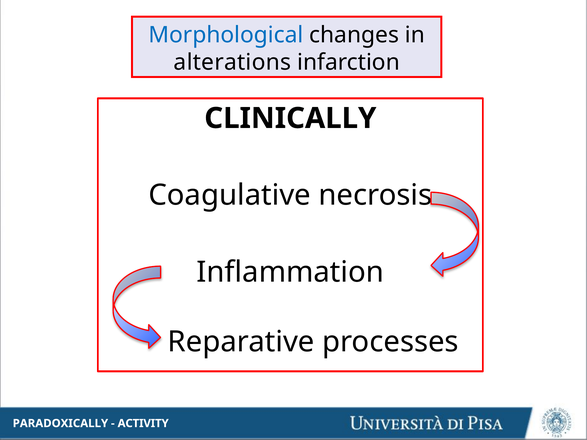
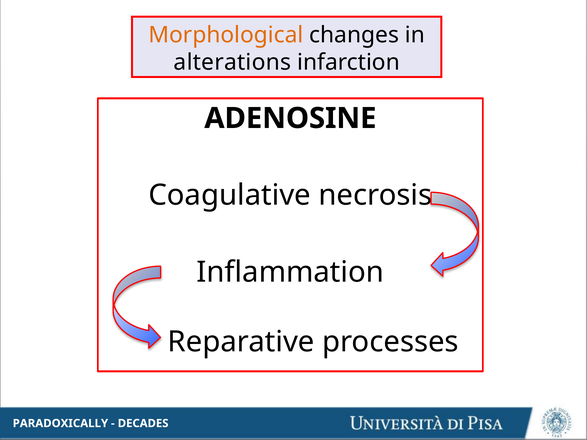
Morphological colour: blue -> orange
CLINICALLY: CLINICALLY -> ADENOSINE
ACTIVITY: ACTIVITY -> DECADES
